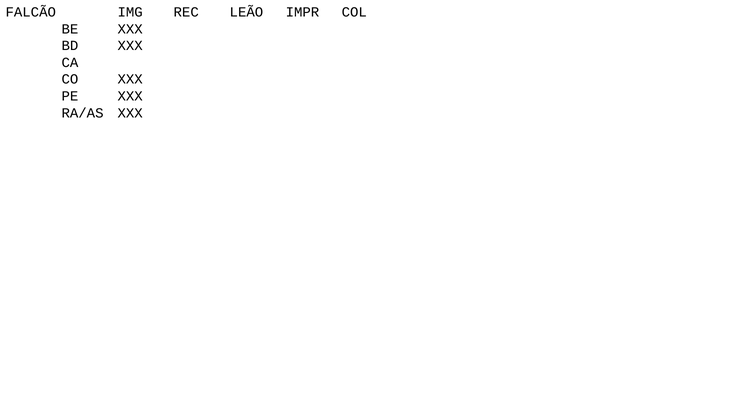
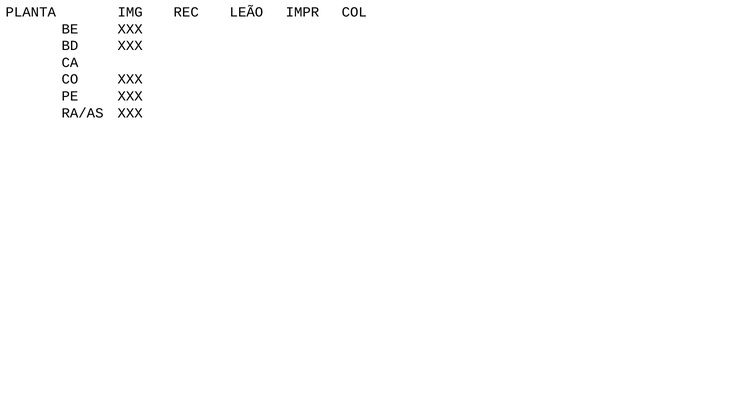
FALCÃO: FALCÃO -> PLANTA
